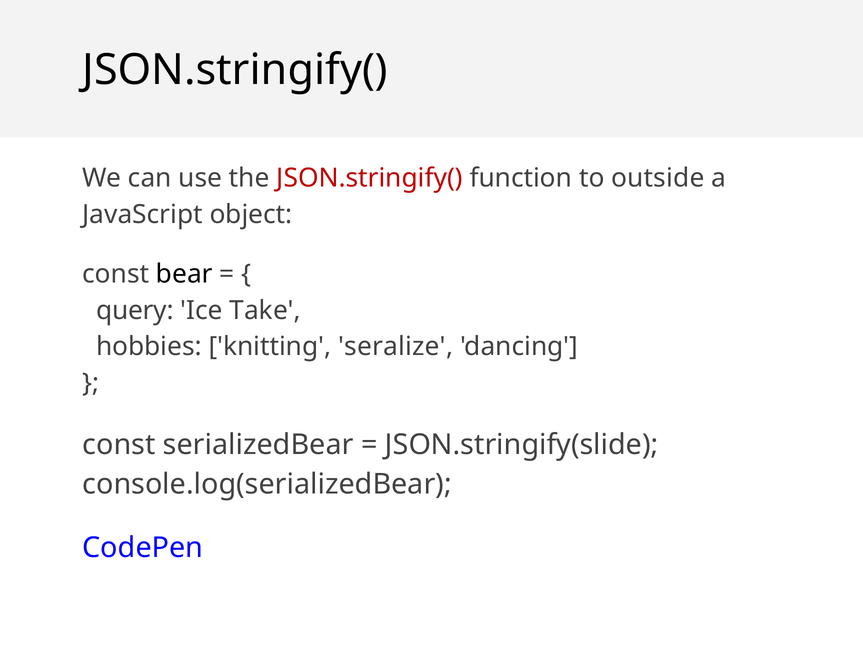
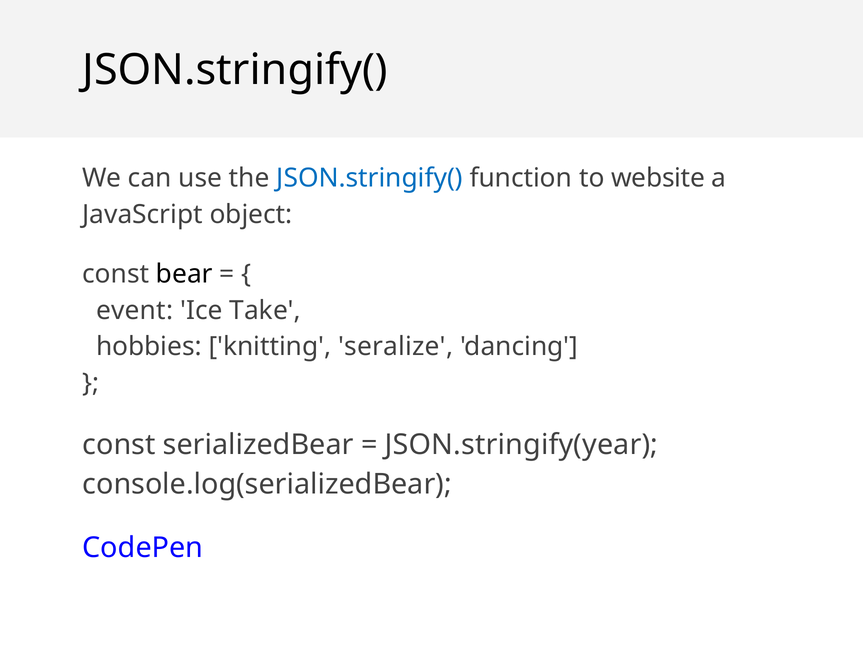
JSON.stringify( at (370, 178) colour: red -> blue
outside: outside -> website
query: query -> event
JSON.stringify(slide: JSON.stringify(slide -> JSON.stringify(year
